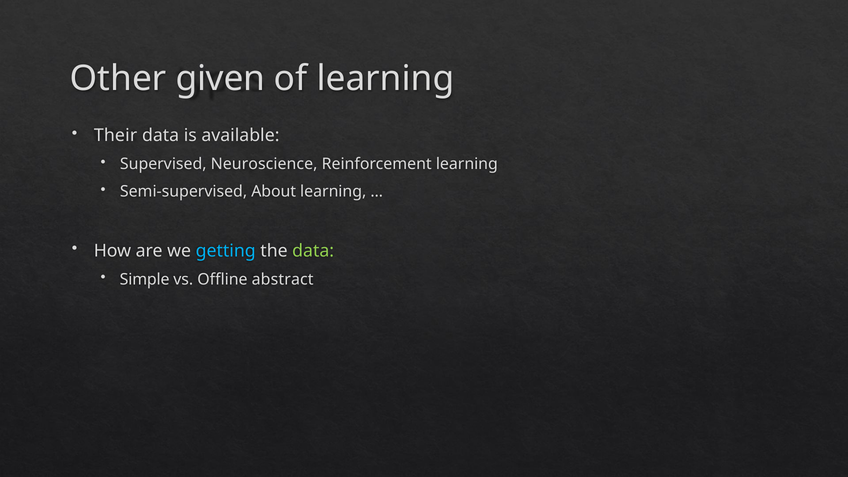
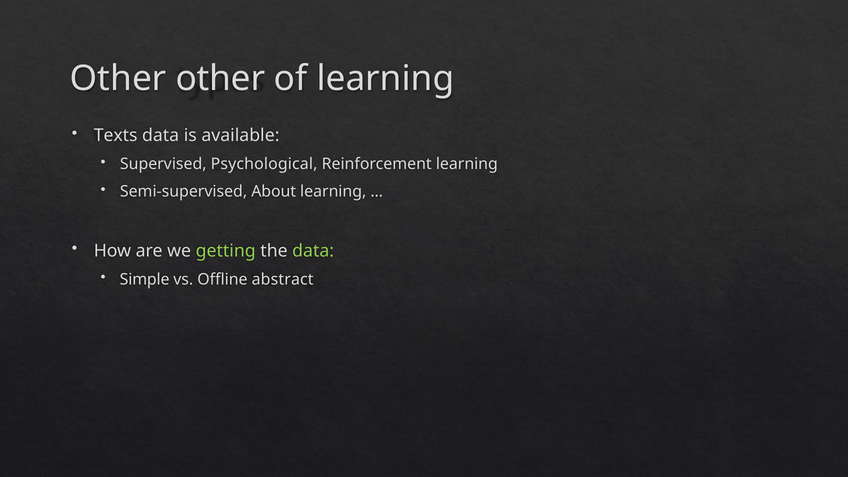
Other given: given -> other
Their: Their -> Texts
Neuroscience: Neuroscience -> Psychological
getting colour: light blue -> light green
